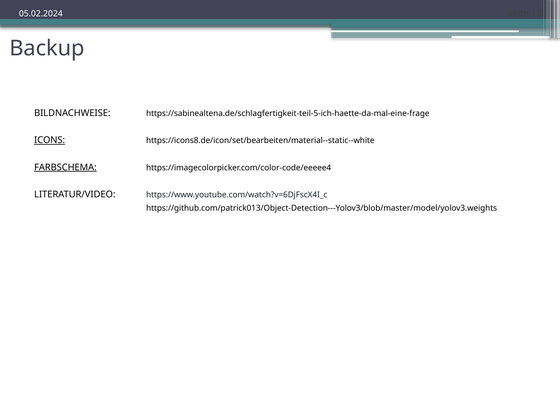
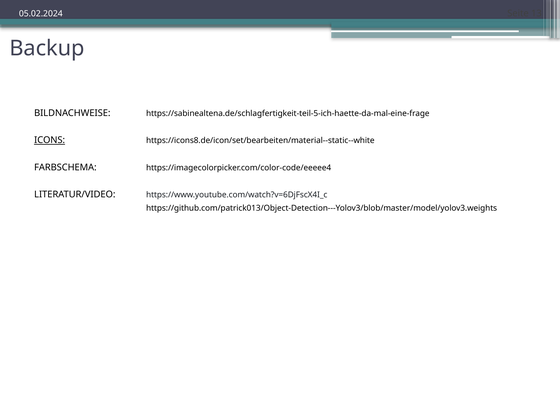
FARBSCHEMA underline: present -> none
